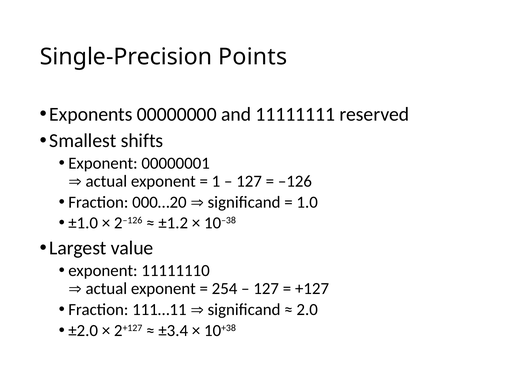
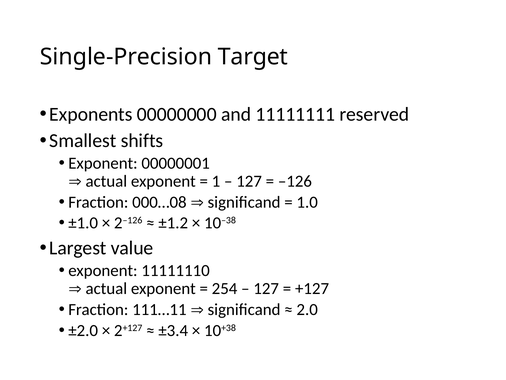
Points: Points -> Target
000…20: 000…20 -> 000…08
